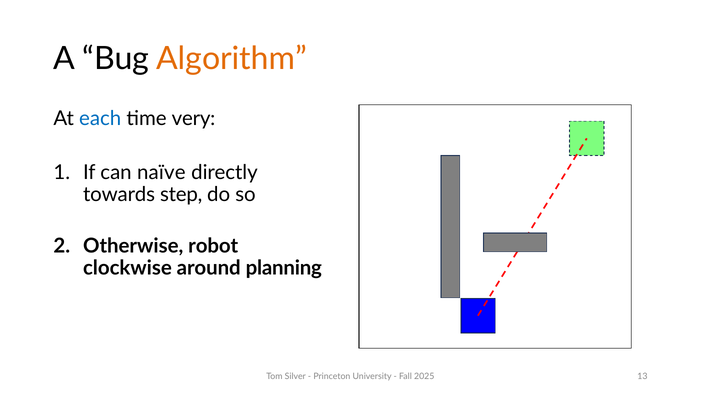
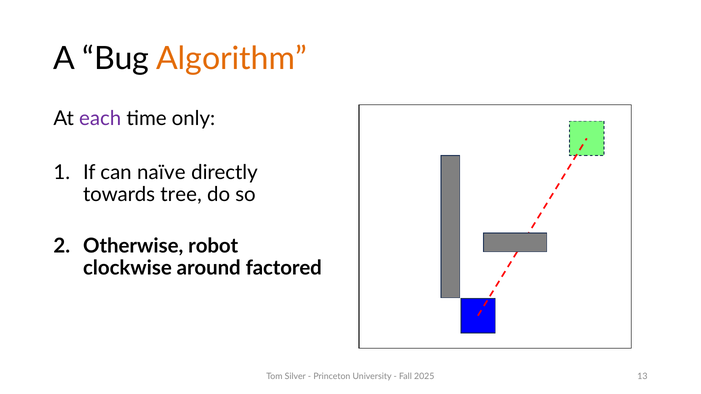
each colour: blue -> purple
very: very -> only
step: step -> tree
planning: planning -> factored
